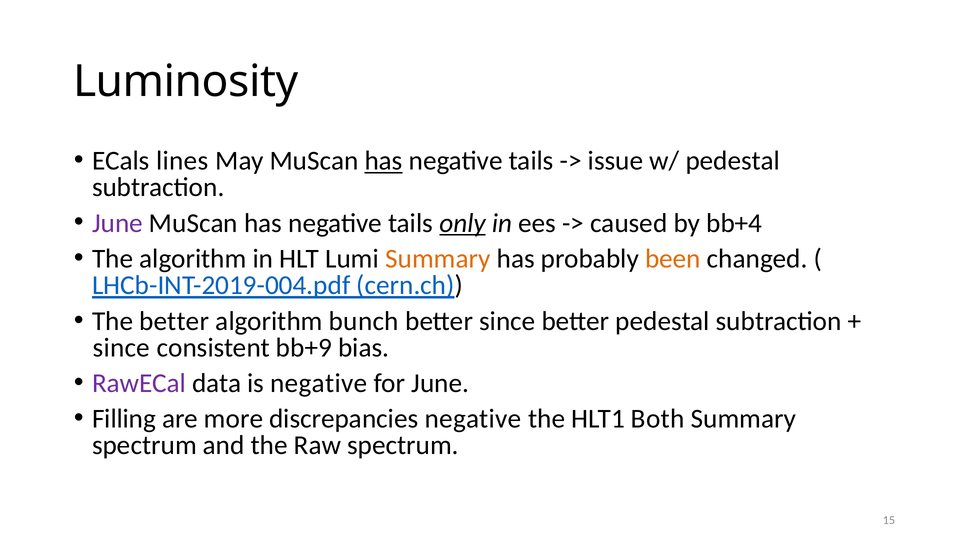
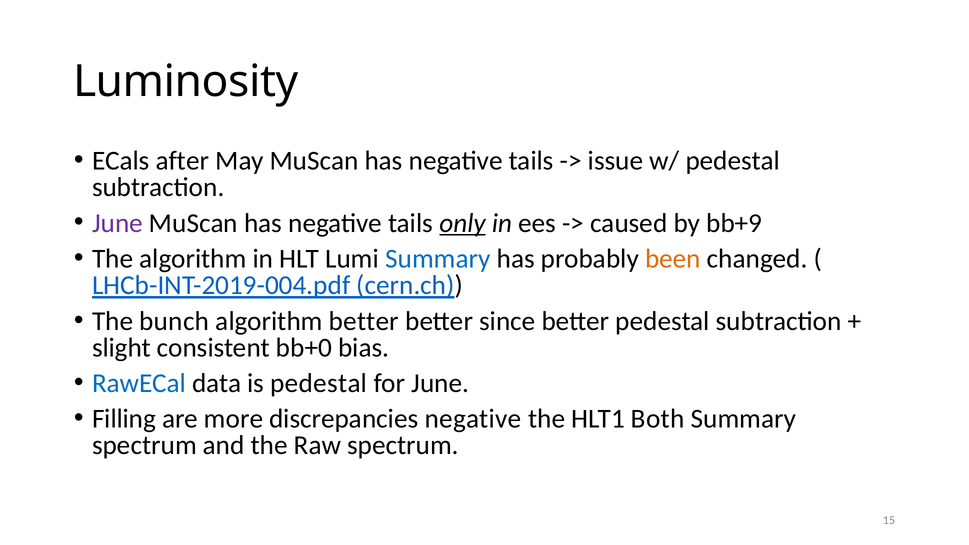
lines: lines -> after
has at (384, 161) underline: present -> none
bb+4: bb+4 -> bb+9
Summary at (438, 259) colour: orange -> blue
The better: better -> bunch
algorithm bunch: bunch -> better
since at (121, 348): since -> slight
bb+9: bb+9 -> bb+0
RawECal colour: purple -> blue
is negative: negative -> pedestal
